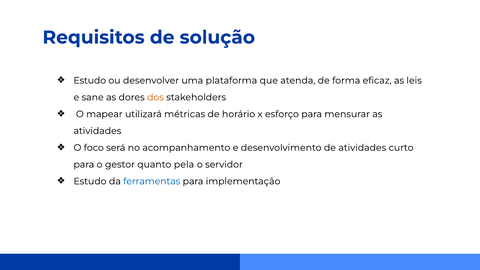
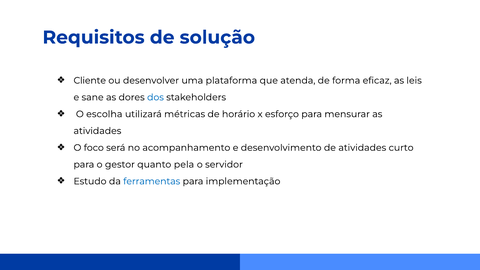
Estudo at (90, 81): Estudo -> Cliente
dos colour: orange -> blue
mapear: mapear -> escolha
